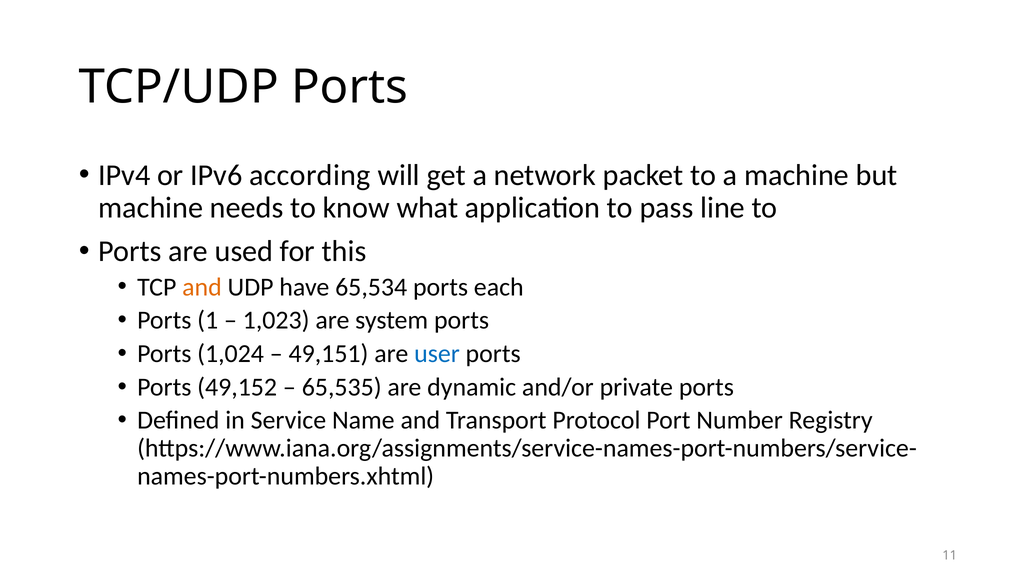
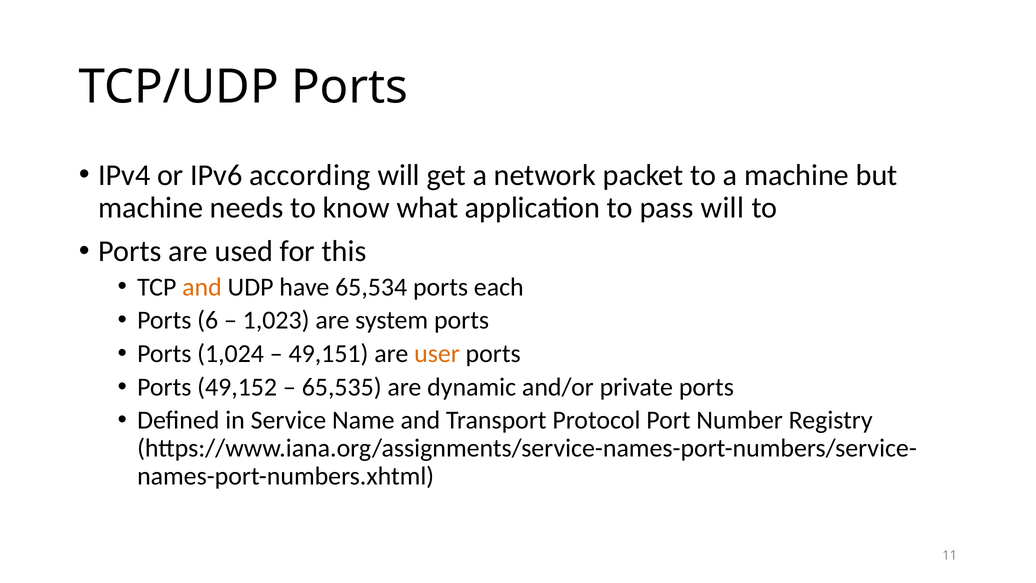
pass line: line -> will
1: 1 -> 6
user colour: blue -> orange
